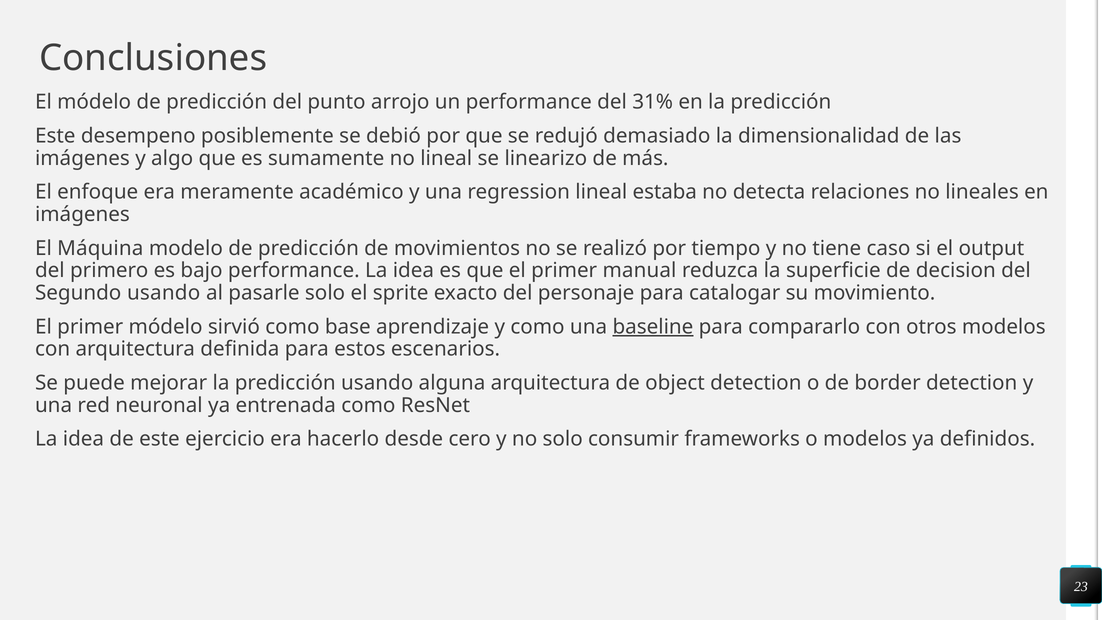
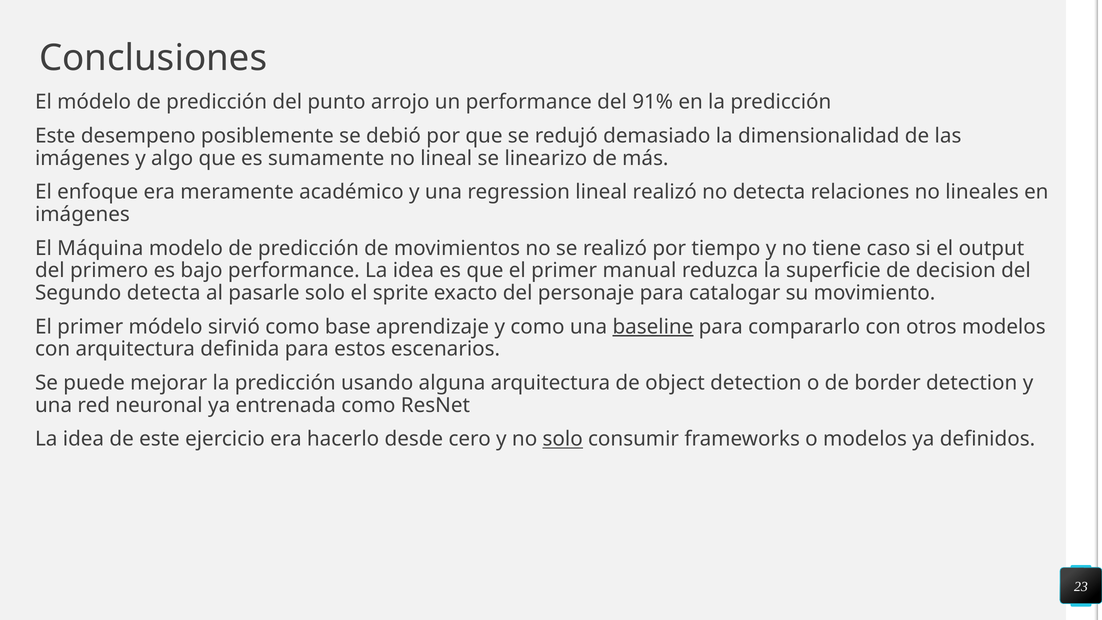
31%: 31% -> 91%
lineal estaba: estaba -> realizó
Segundo usando: usando -> detecta
solo at (563, 439) underline: none -> present
